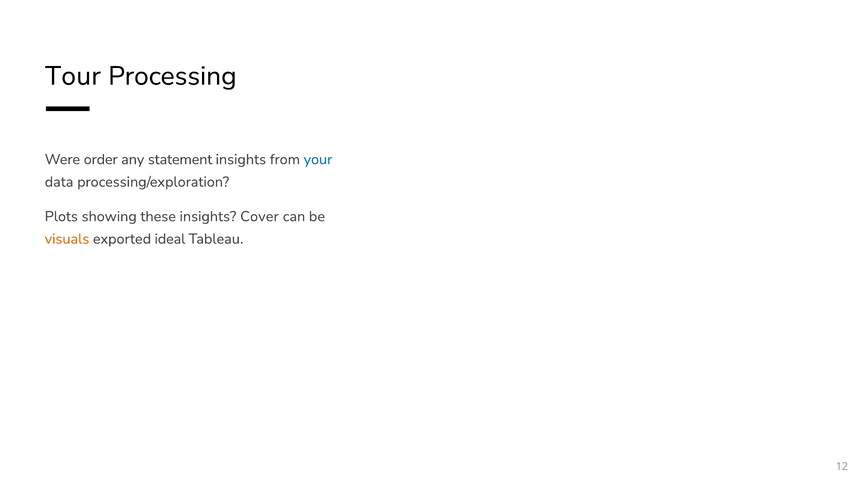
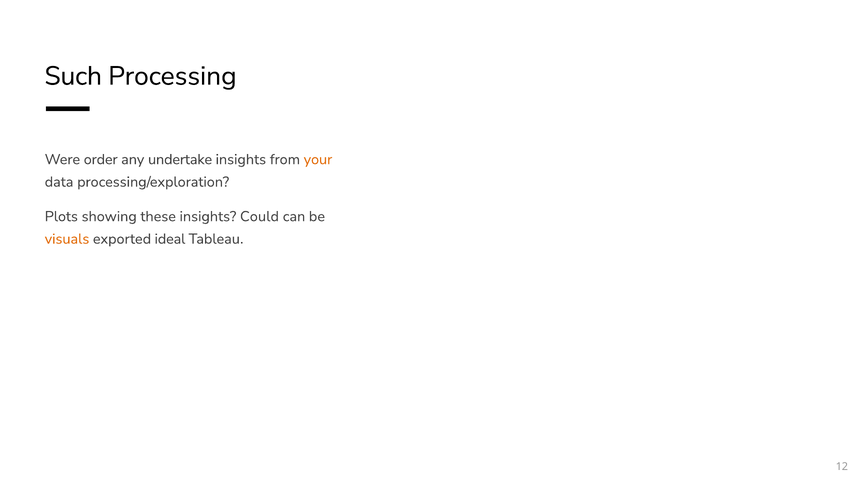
Tour: Tour -> Such
statement: statement -> undertake
your colour: blue -> orange
Cover: Cover -> Could
